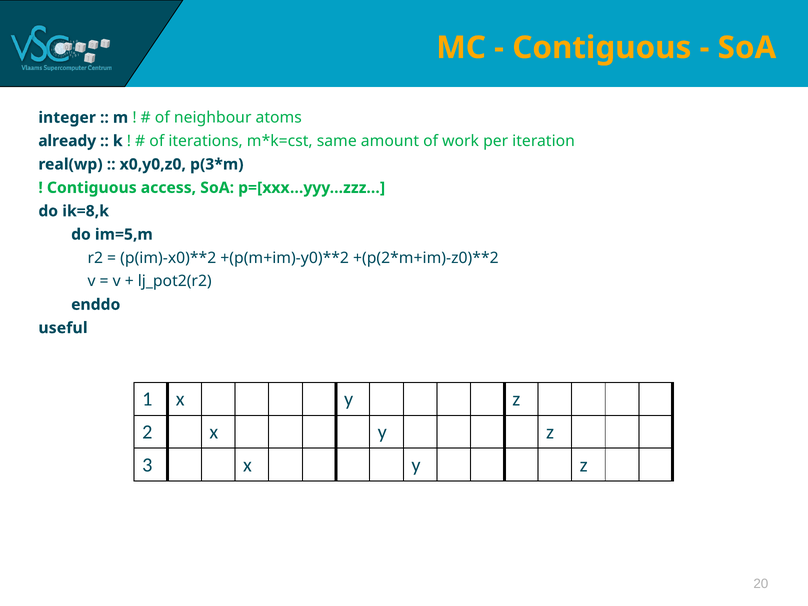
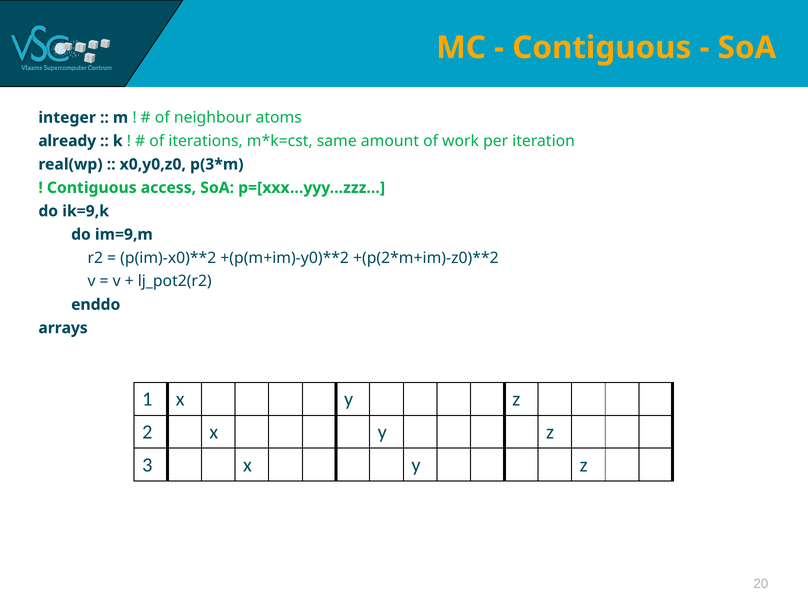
ik=8,k: ik=8,k -> ik=9,k
im=5,m: im=5,m -> im=9,m
useful: useful -> arrays
